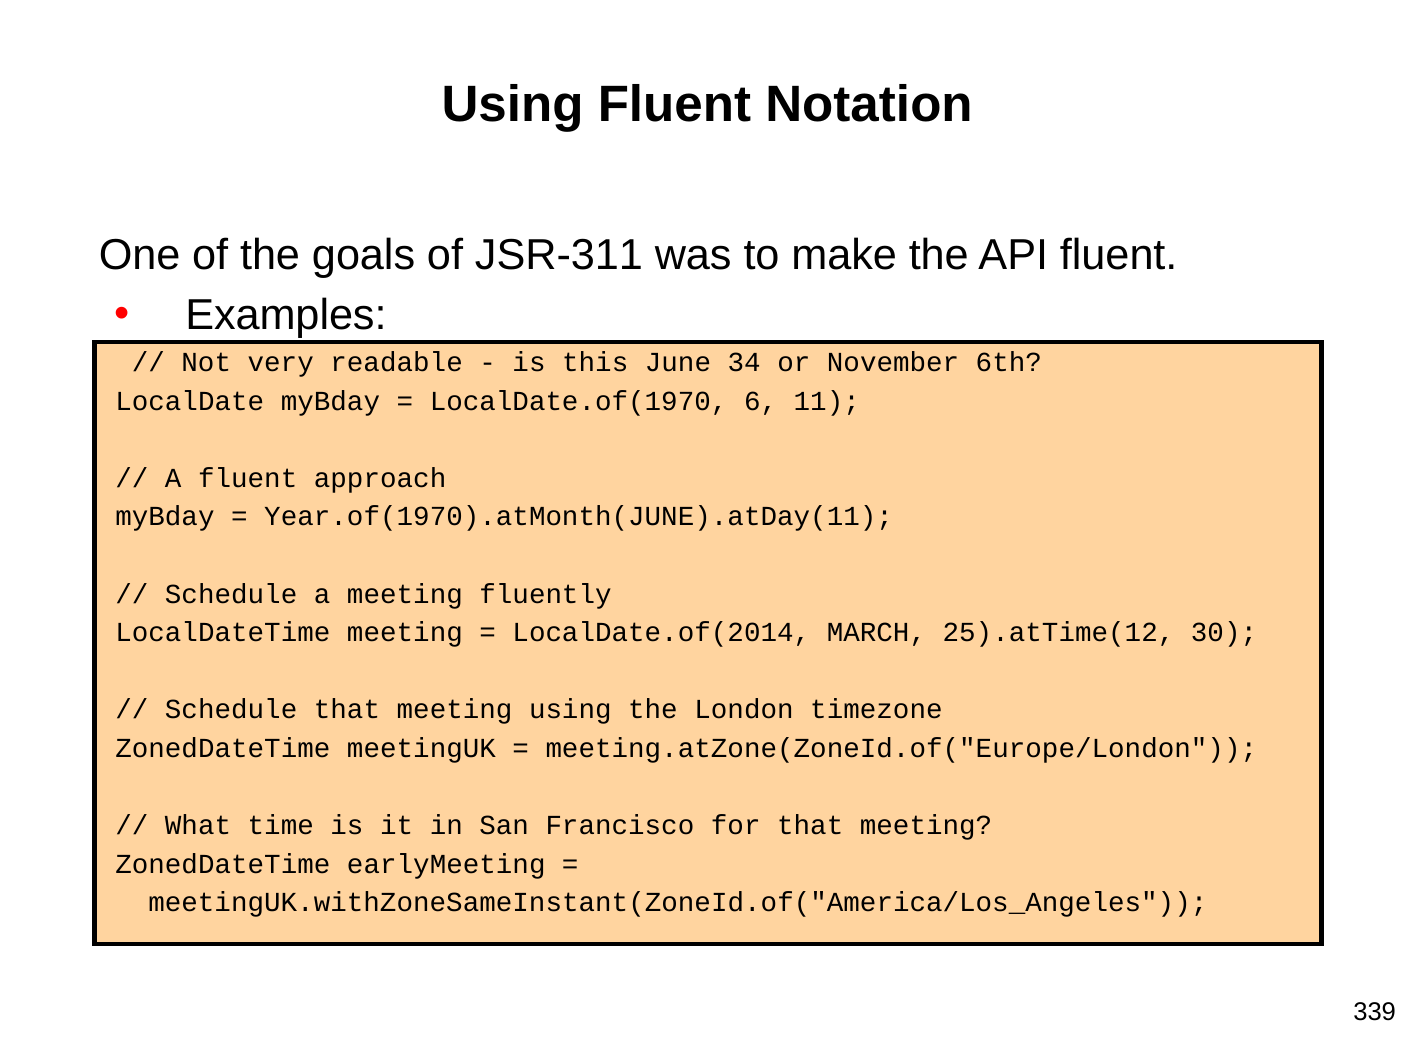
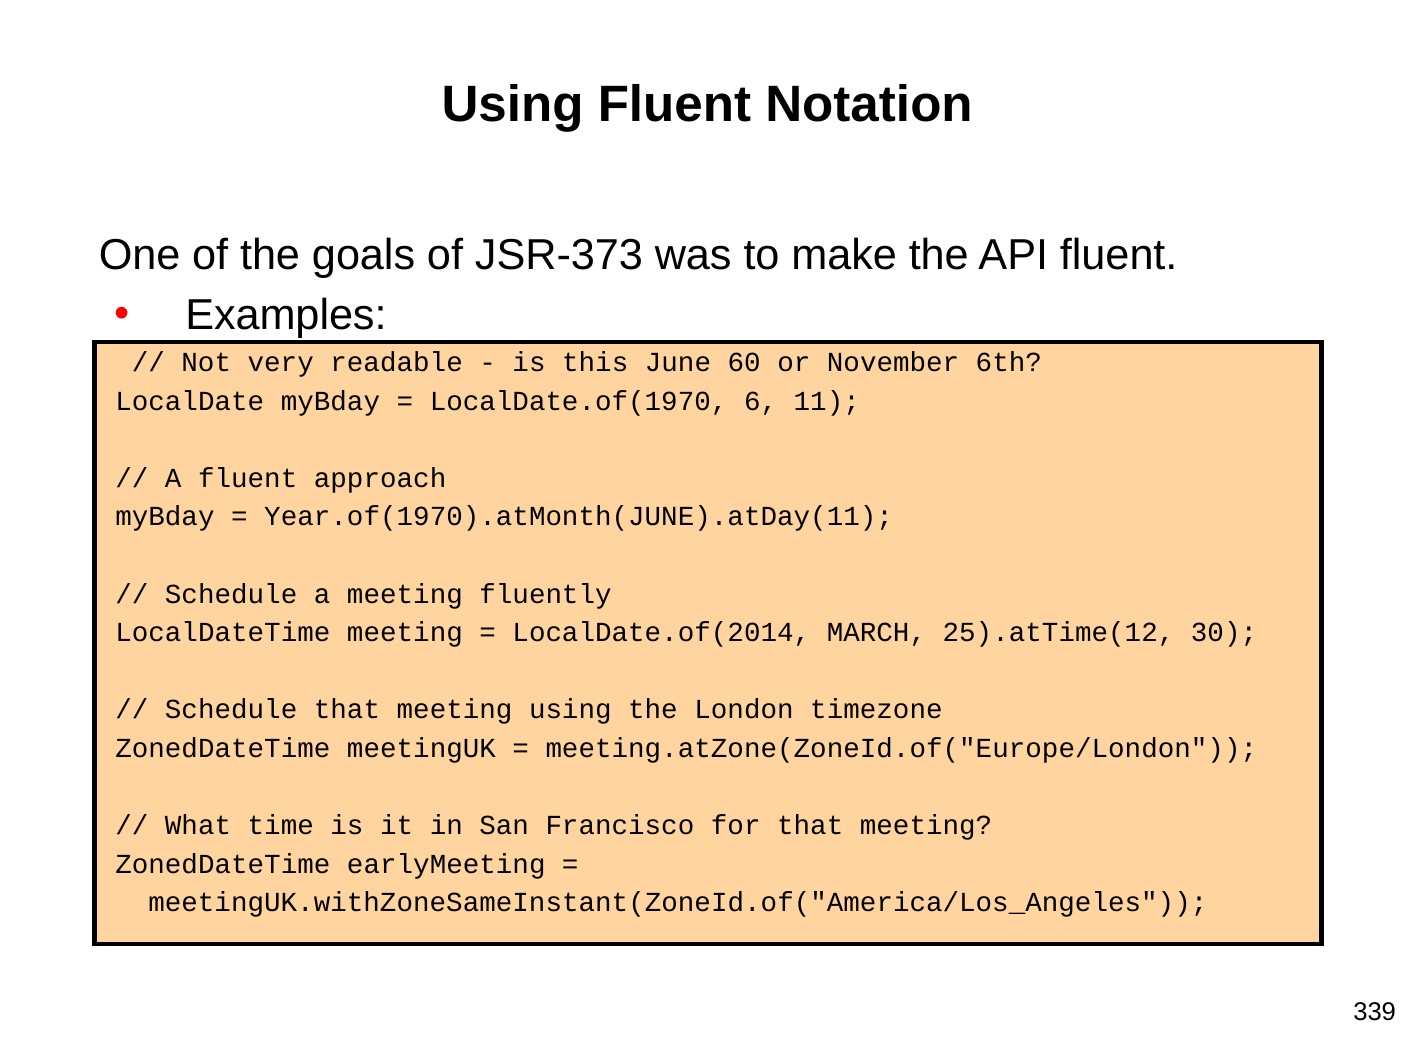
JSR-311: JSR-311 -> JSR-373
34: 34 -> 60
